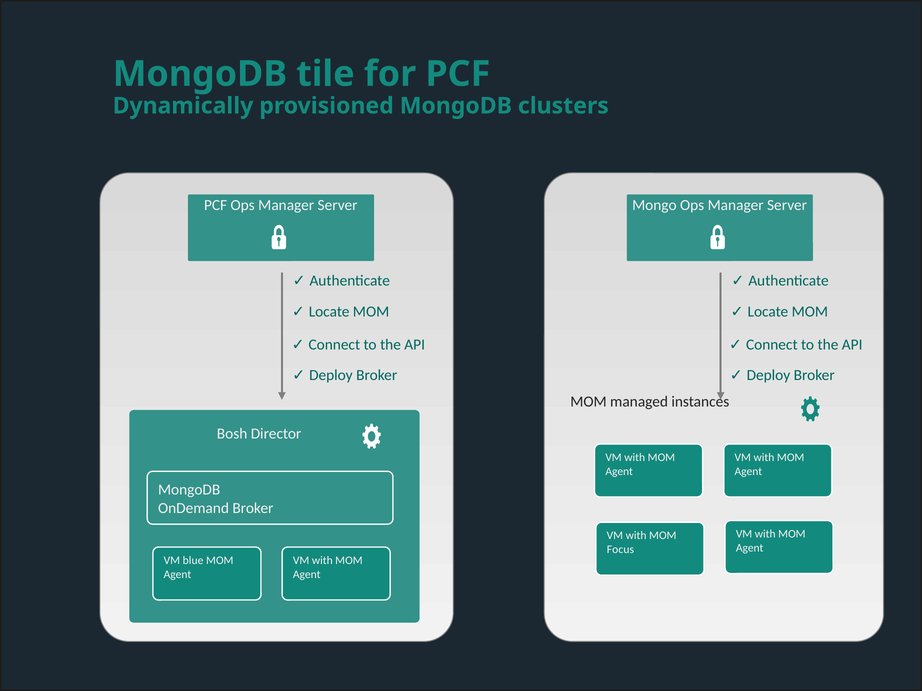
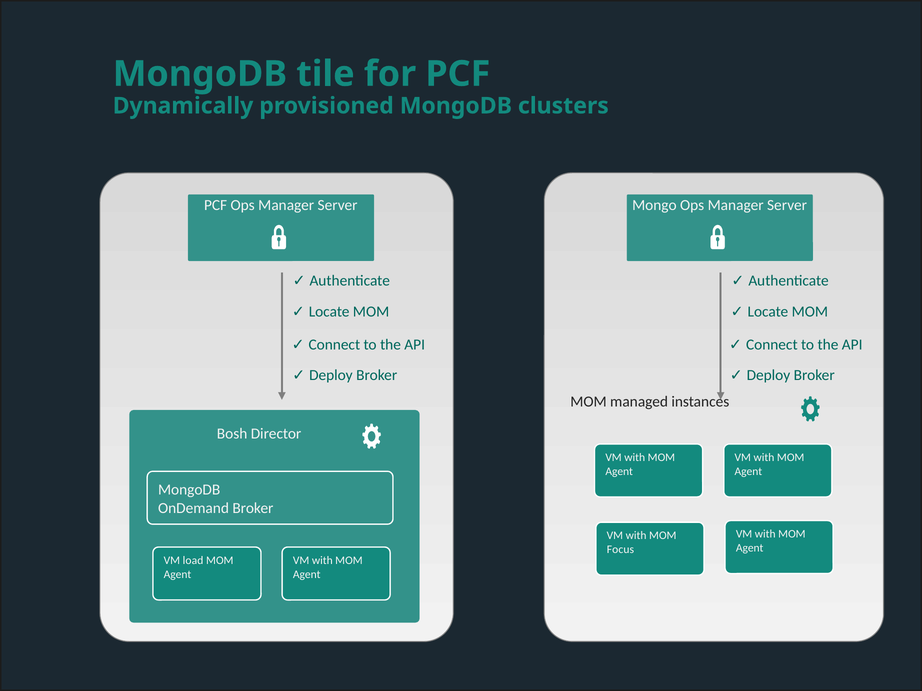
blue: blue -> load
